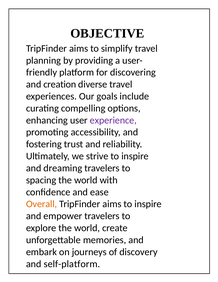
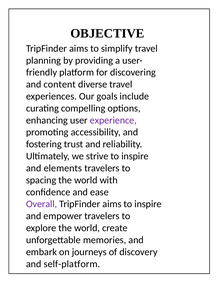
creation: creation -> content
dreaming: dreaming -> elements
Overall colour: orange -> purple
